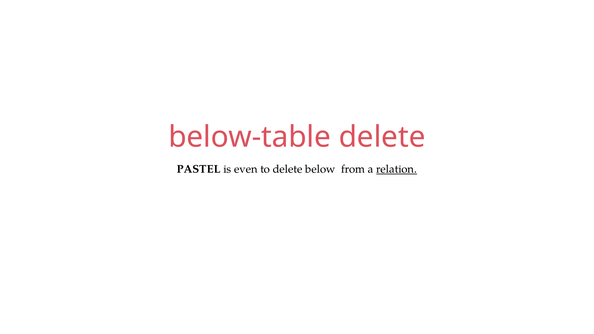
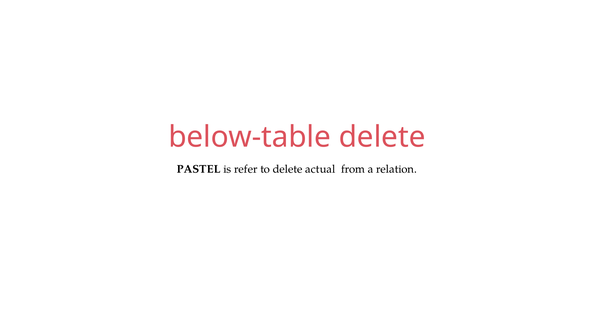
even: even -> refer
below: below -> actual
relation underline: present -> none
